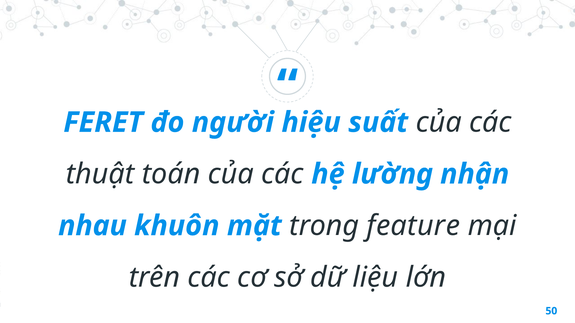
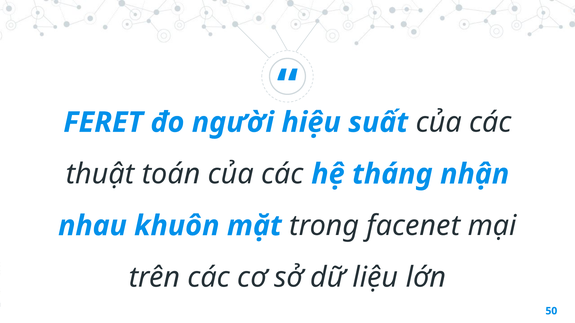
lường: lường -> tháng
feature: feature -> facenet
